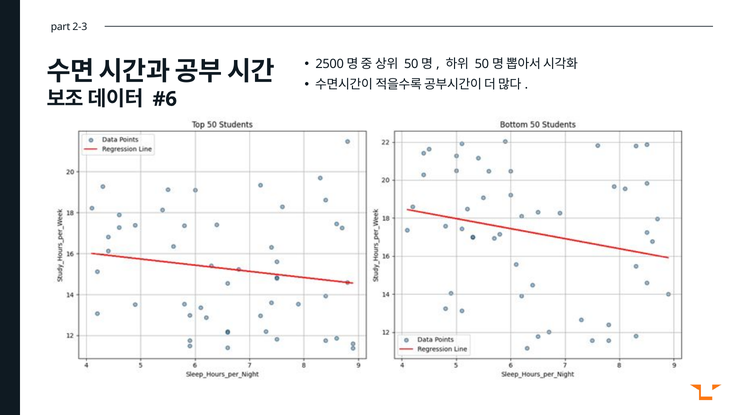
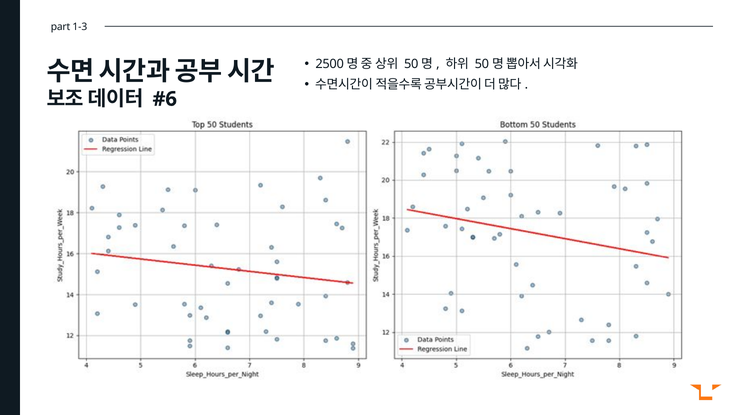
2-3: 2-3 -> 1-3
